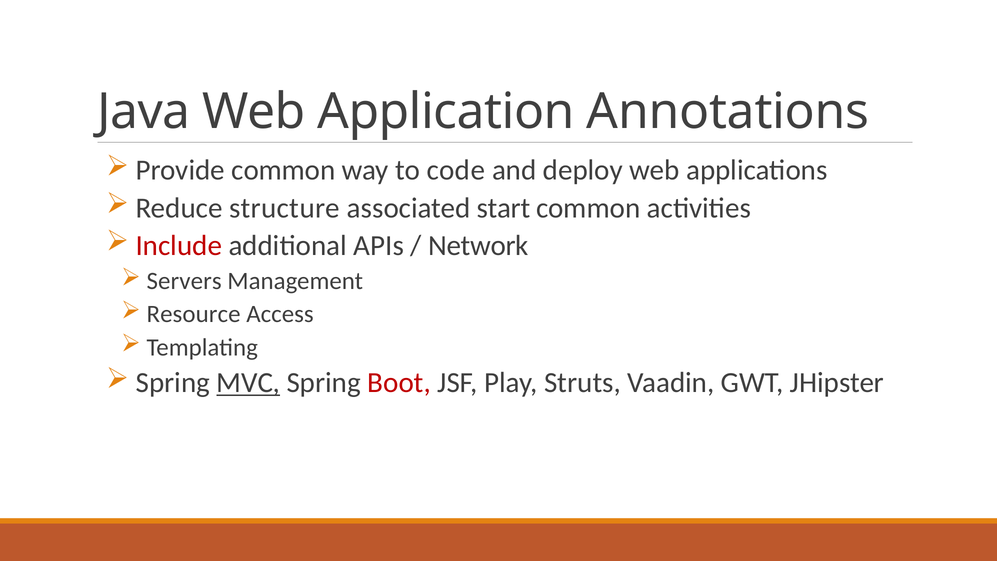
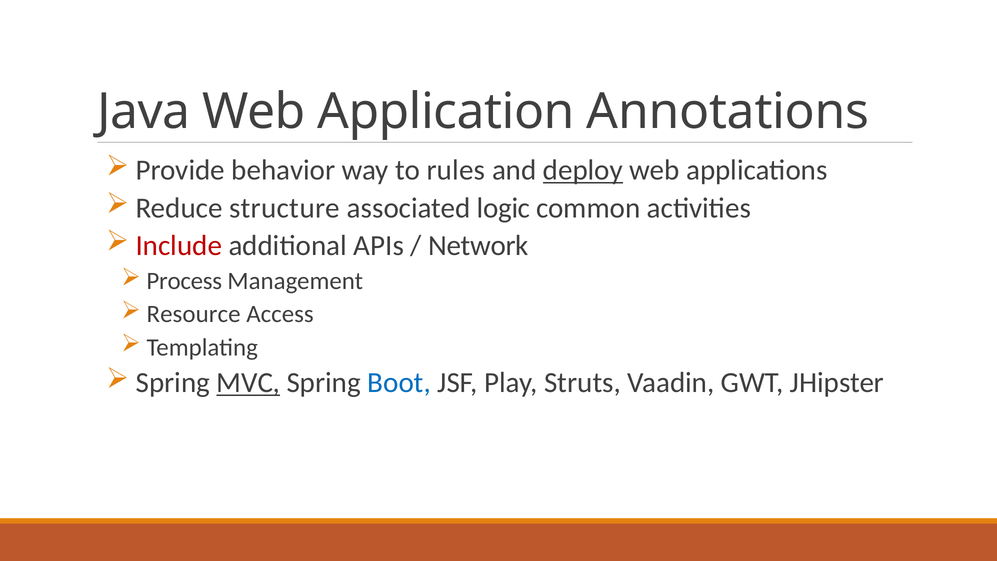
Provide common: common -> behavior
code: code -> rules
deploy underline: none -> present
start: start -> logic
Servers: Servers -> Process
Boot colour: red -> blue
